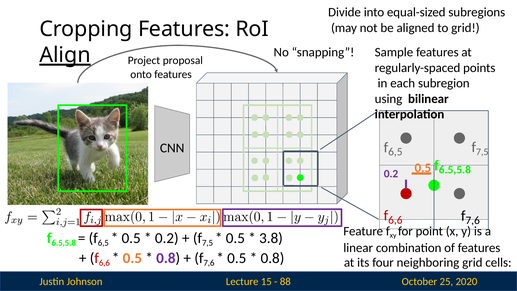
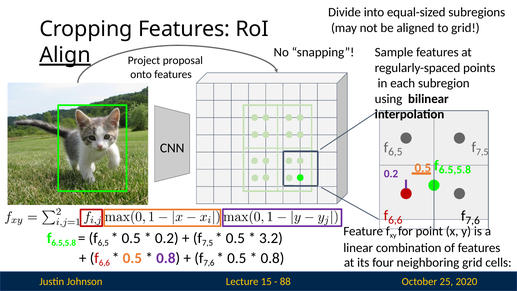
3.8: 3.8 -> 3.2
